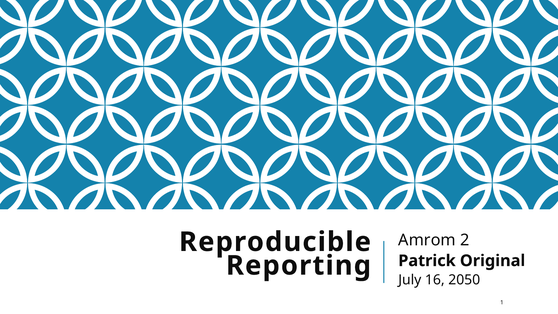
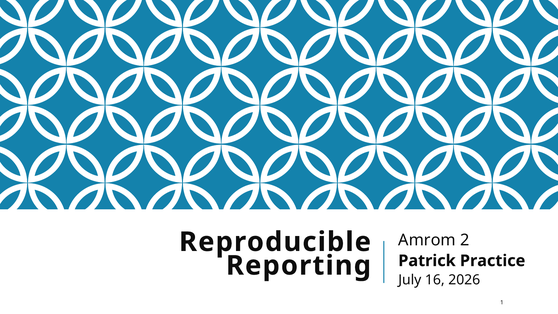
Original: Original -> Practice
2050: 2050 -> 2026
